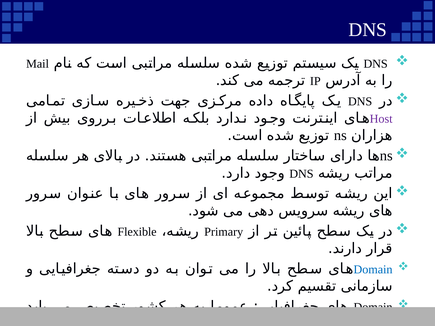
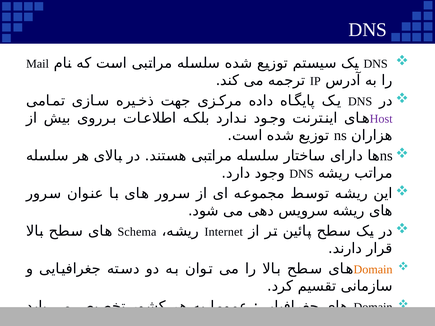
Flexible: Flexible -> Schema
Primary: Primary -> Internet
Domain at (373, 270) colour: blue -> orange
